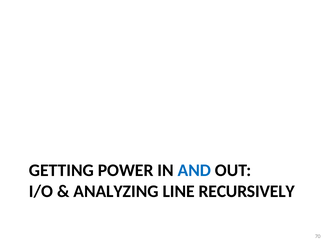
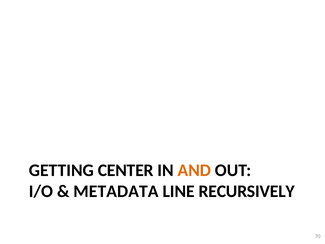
POWER: POWER -> CENTER
AND colour: blue -> orange
ANALYZING: ANALYZING -> METADATA
